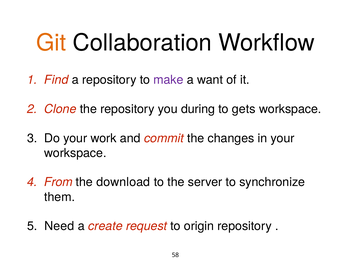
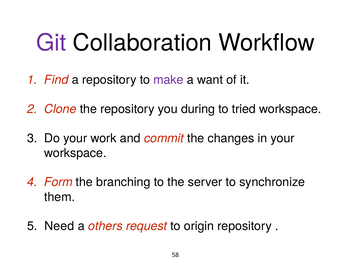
Git colour: orange -> purple
gets: gets -> tried
From: From -> Form
download: download -> branching
create: create -> others
